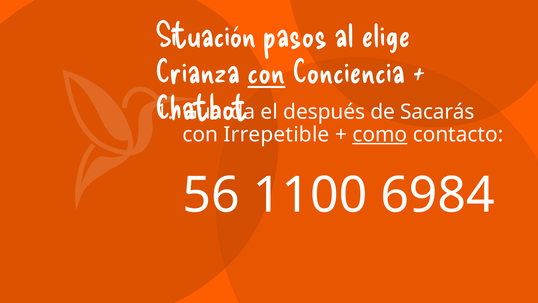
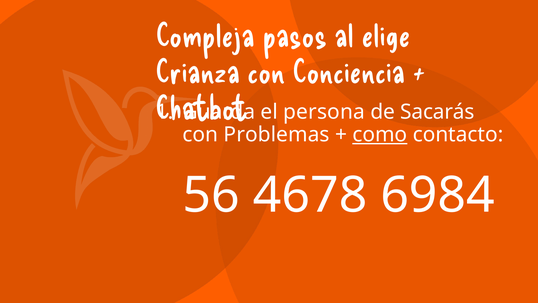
Situación: Situación -> Compleja
con at (266, 72) underline: present -> none
después: después -> persona
Irrepetible: Irrepetible -> Problemas
1100: 1100 -> 4678
